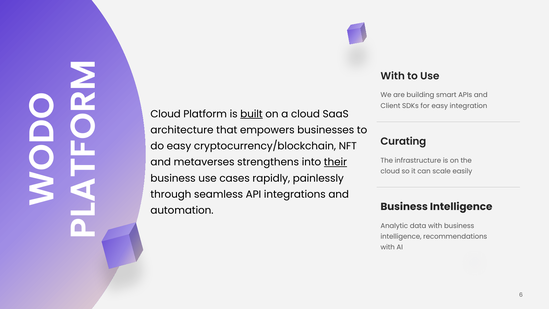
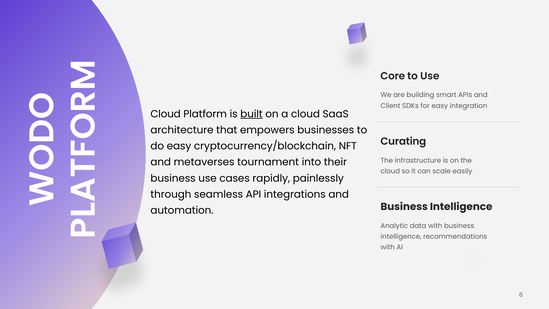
With at (393, 76): With -> Core
strengthens: strengthens -> tournament
their underline: present -> none
